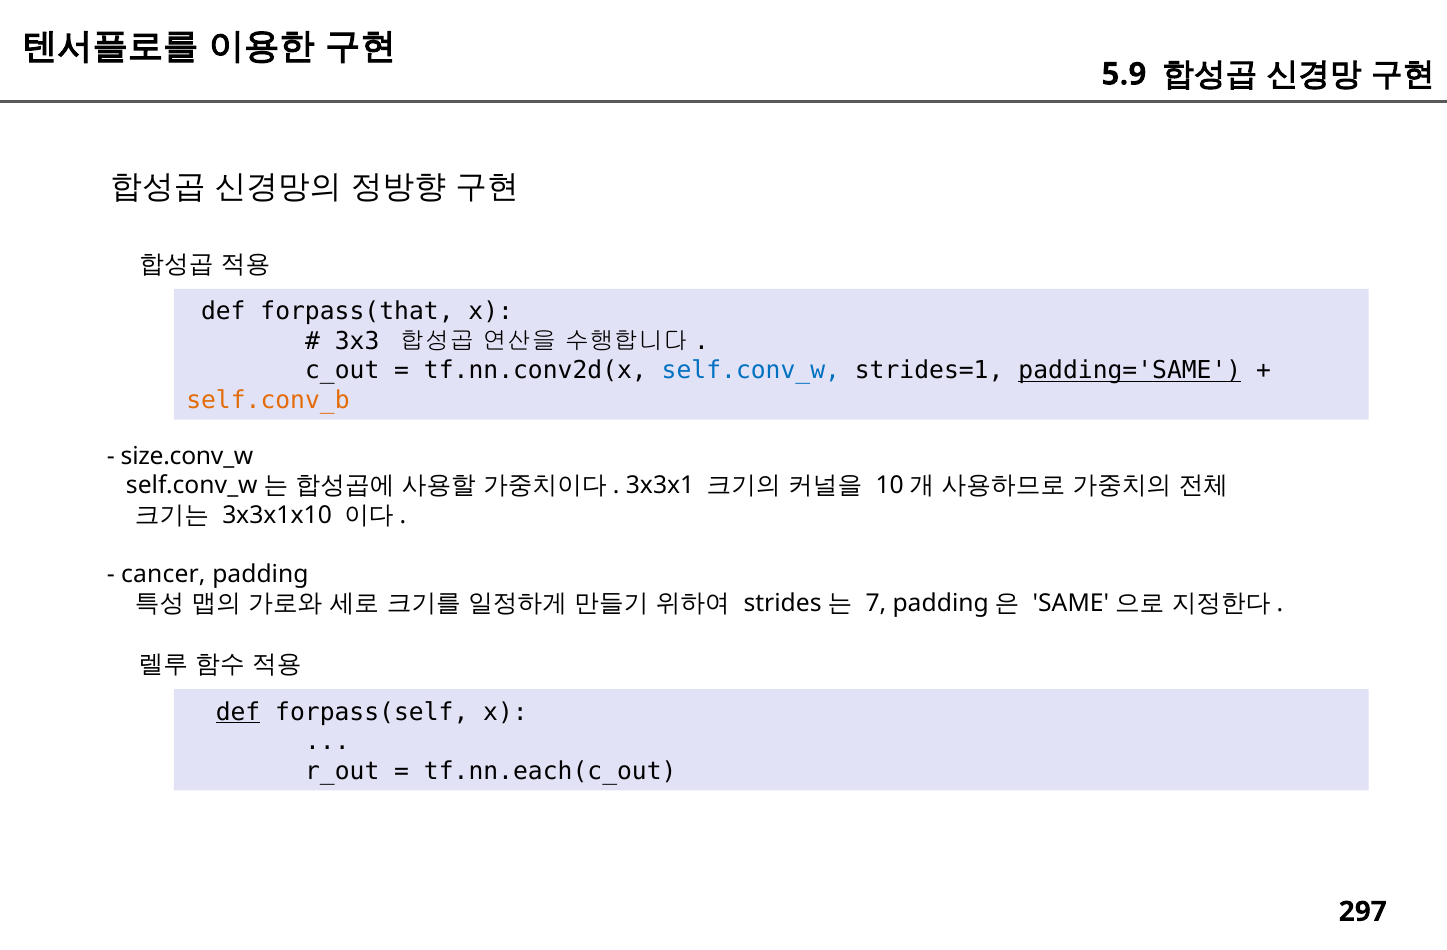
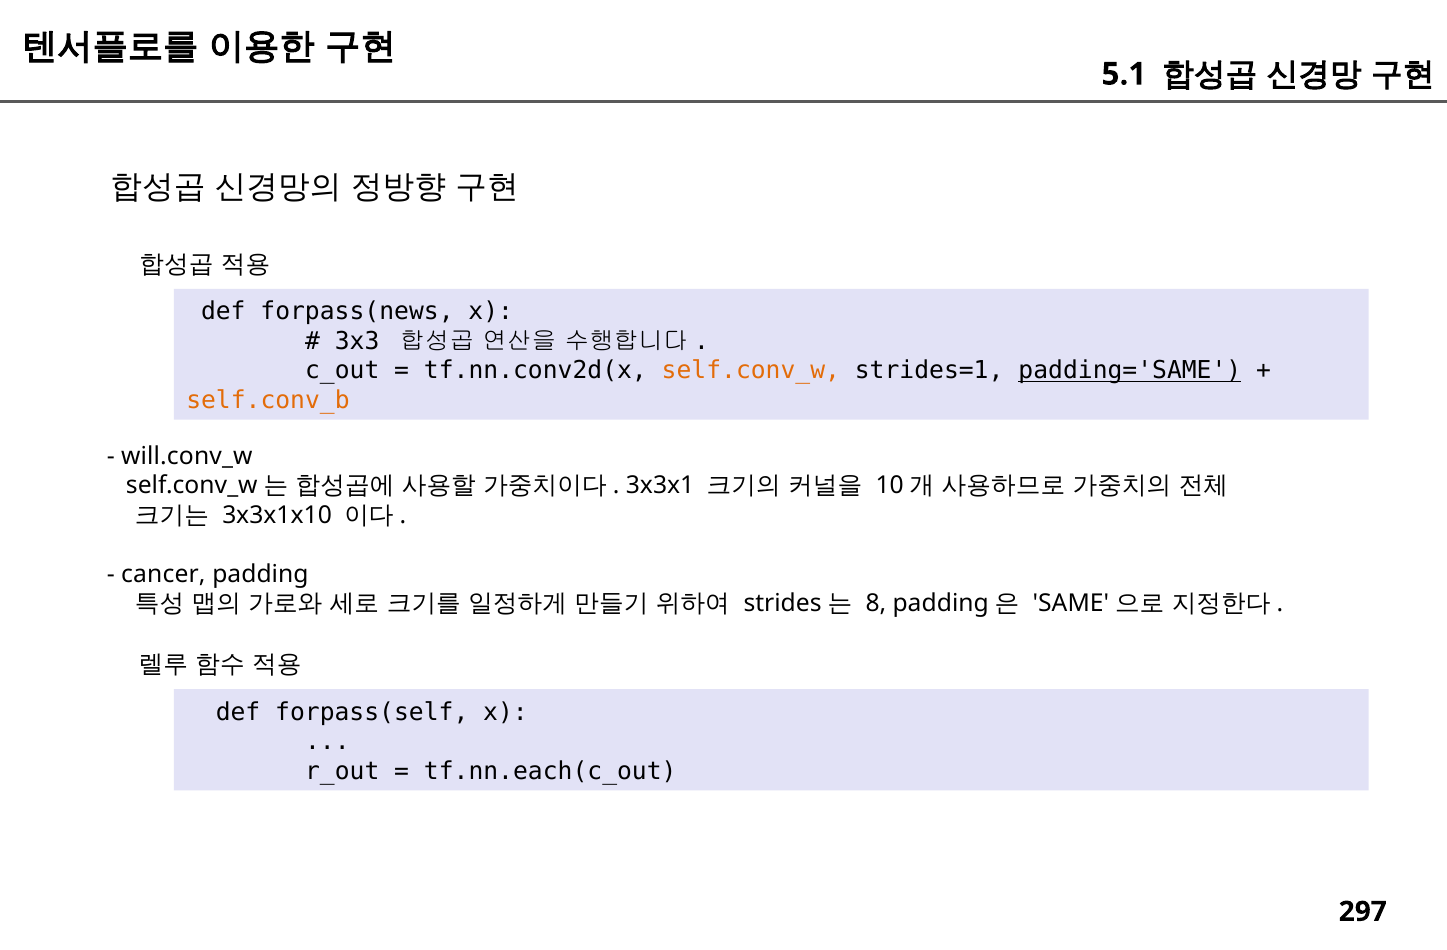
5.9: 5.9 -> 5.1
forpass(that: forpass(that -> forpass(news
self.conv_w colour: blue -> orange
size.conv_w: size.conv_w -> will.conv_w
7: 7 -> 8
def at (238, 712) underline: present -> none
